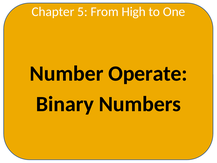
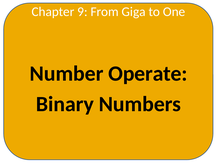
5: 5 -> 9
High: High -> Giga
